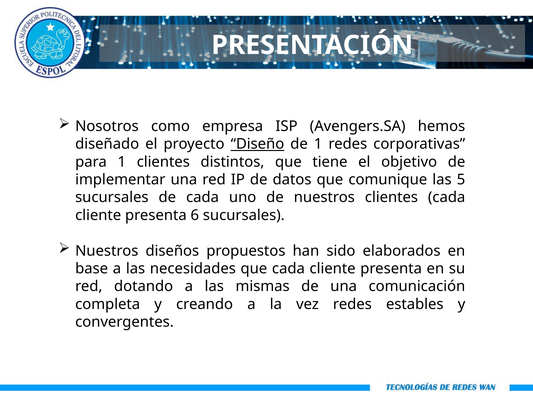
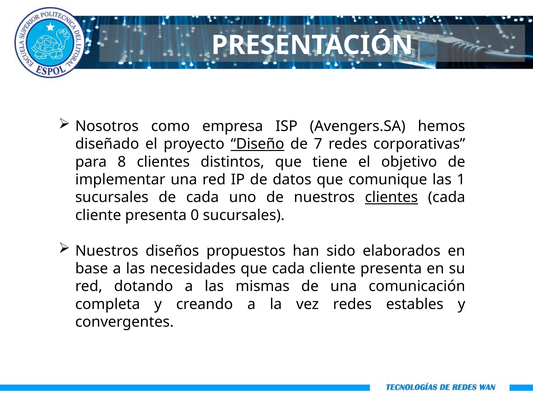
de 1: 1 -> 7
para 1: 1 -> 8
5: 5 -> 1
clientes at (391, 197) underline: none -> present
6: 6 -> 0
